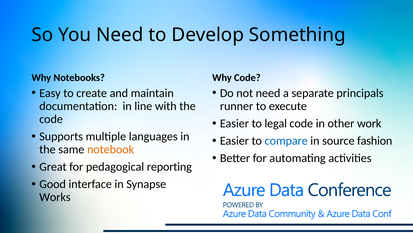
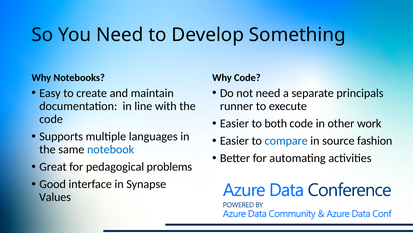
legal: legal -> both
notebook colour: orange -> blue
reporting: reporting -> problems
Works: Works -> Values
